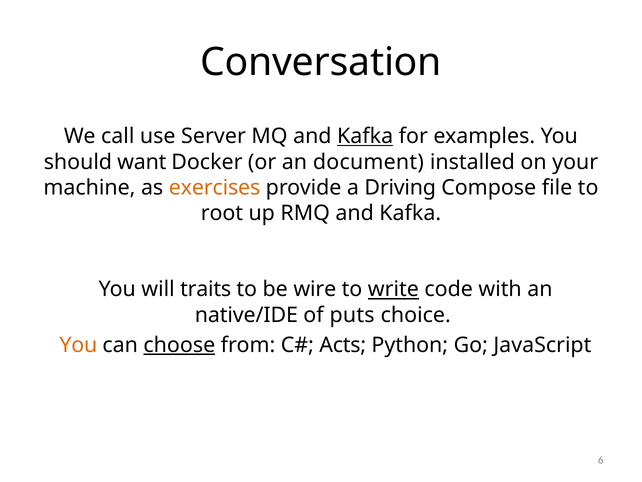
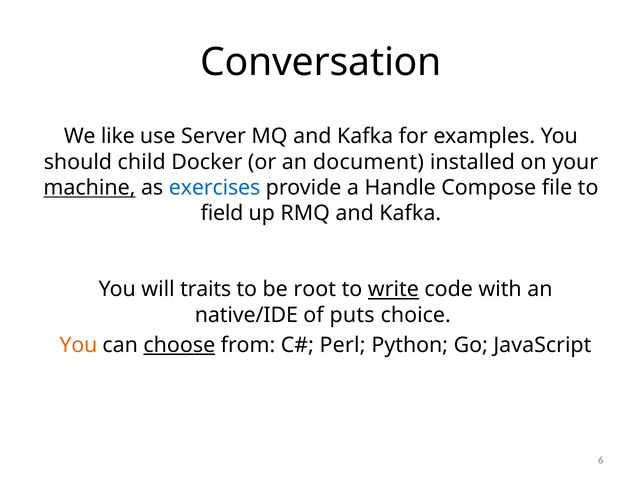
call: call -> like
Kafka at (365, 136) underline: present -> none
want: want -> child
machine underline: none -> present
exercises colour: orange -> blue
Driving: Driving -> Handle
root: root -> field
wire: wire -> root
Acts: Acts -> Perl
